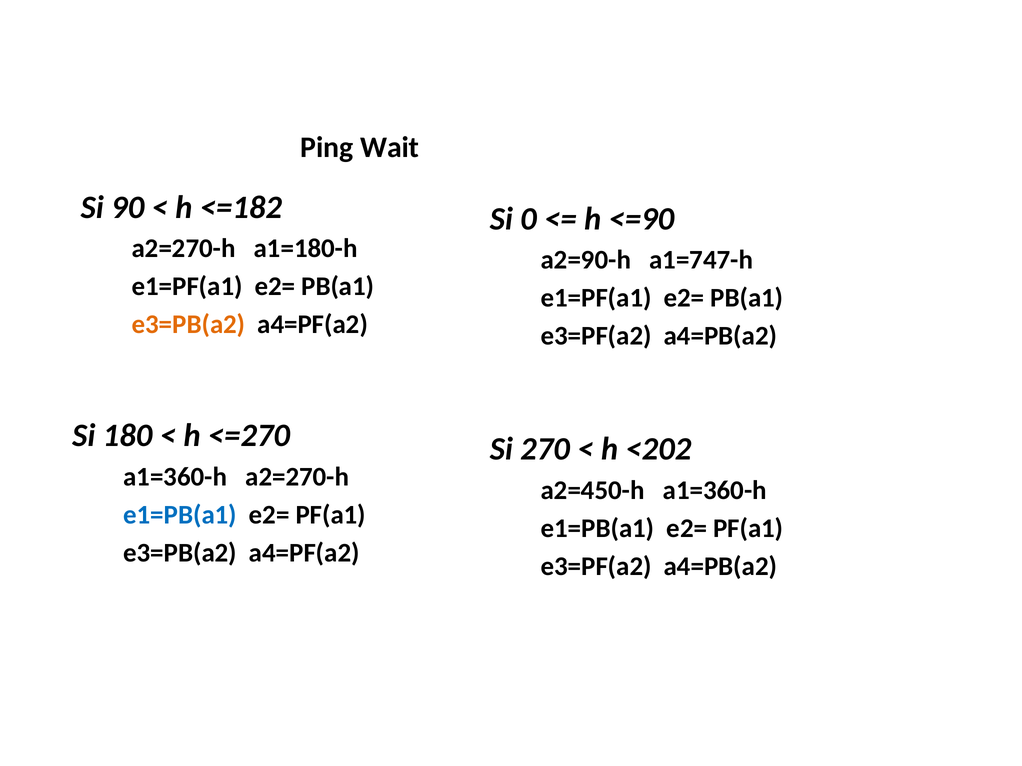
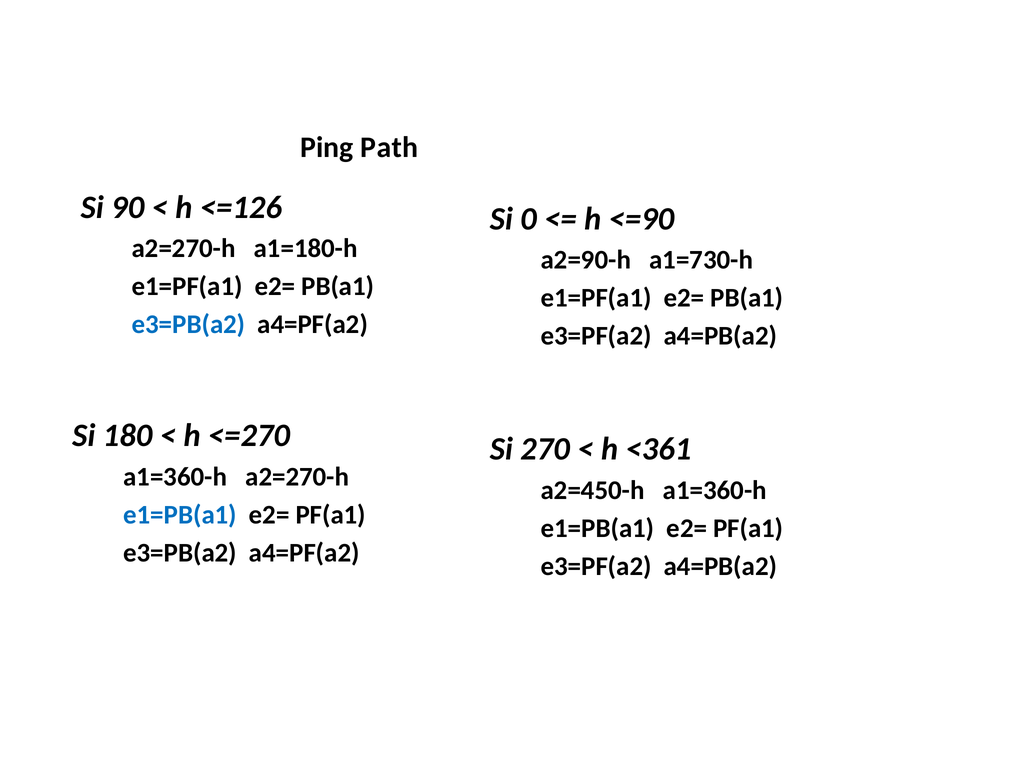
Wait: Wait -> Path
<=182: <=182 -> <=126
a1=747-h: a1=747-h -> a1=730-h
e3=PB(a2 at (189, 325) colour: orange -> blue
<202: <202 -> <361
